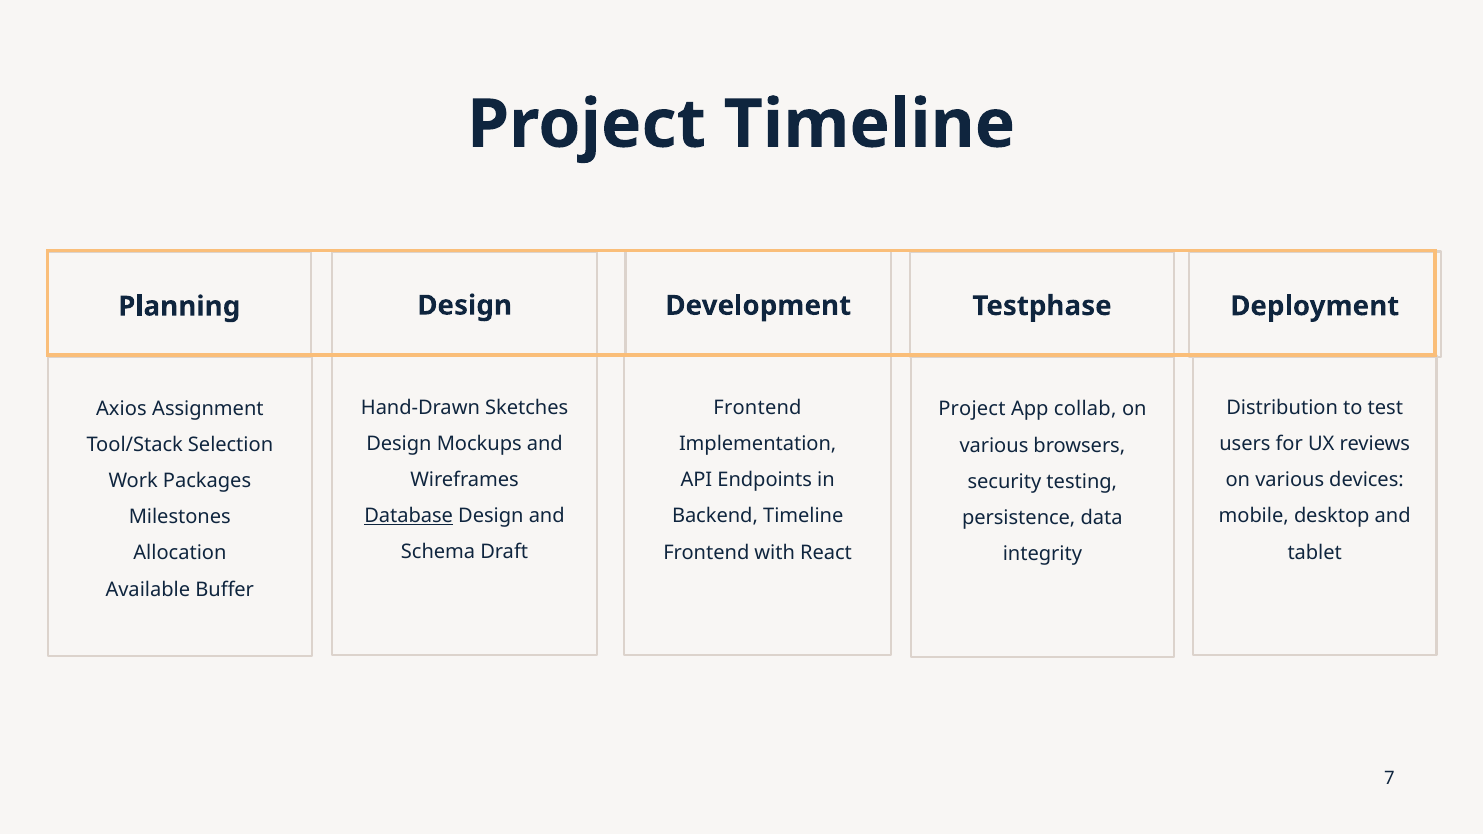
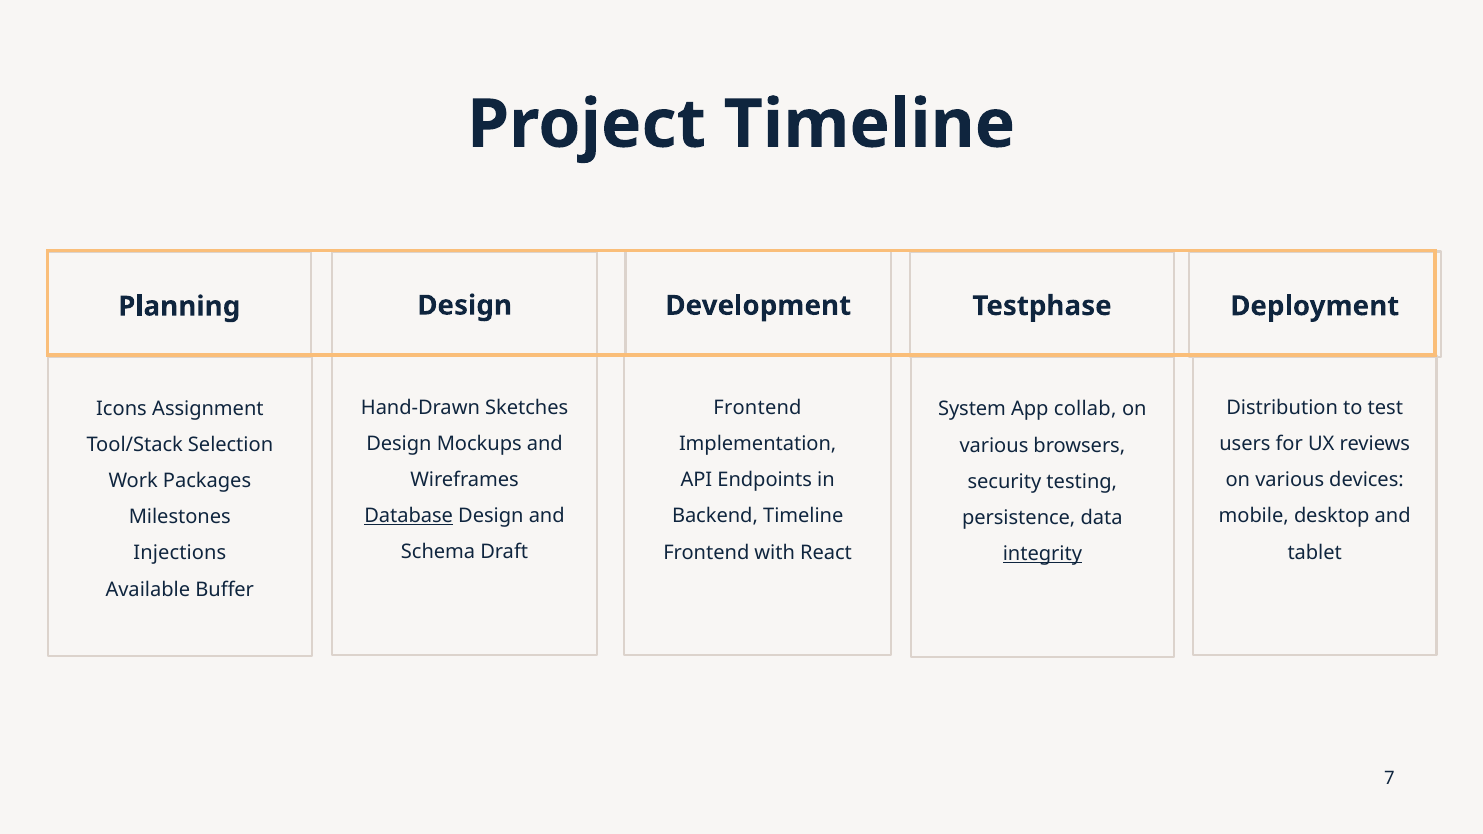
Axios: Axios -> Icons
Project at (972, 409): Project -> System
Allocation: Allocation -> Injections
integrity underline: none -> present
